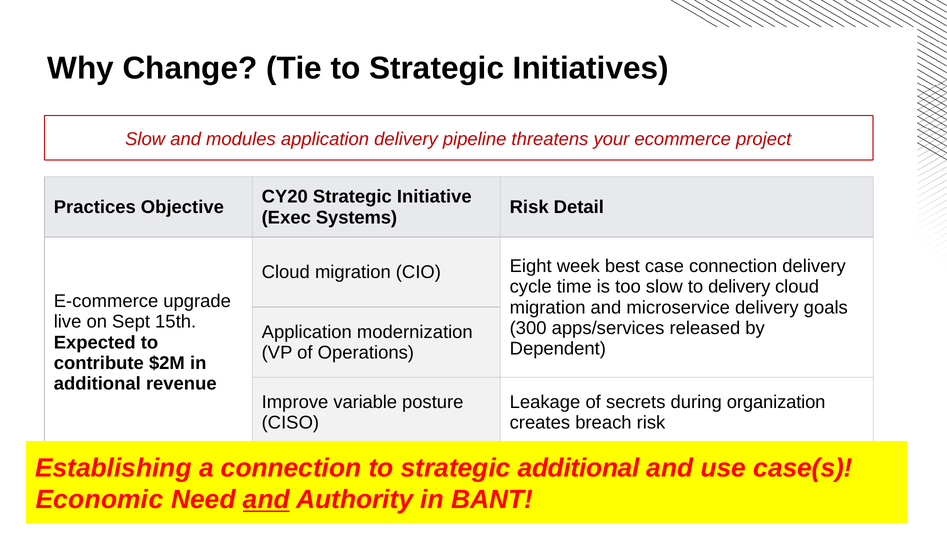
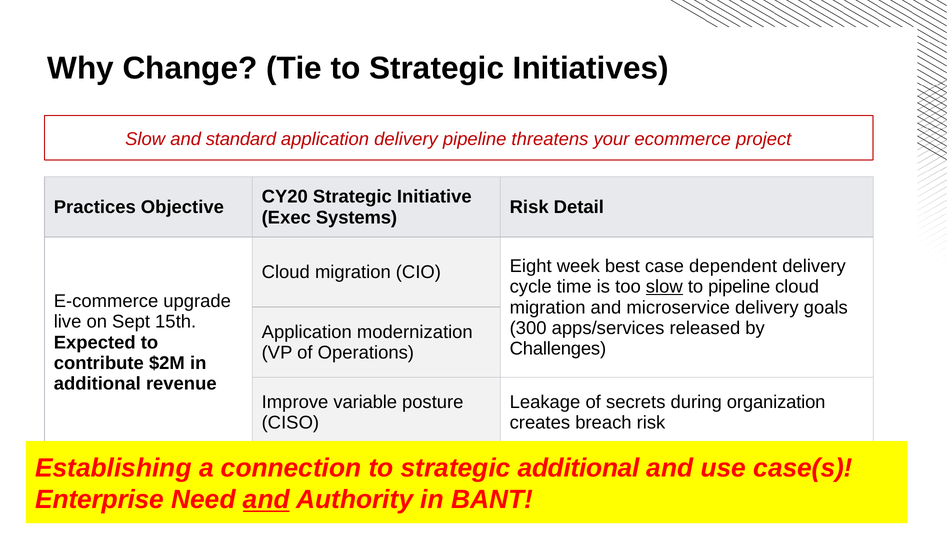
modules: modules -> standard
case connection: connection -> dependent
slow at (664, 287) underline: none -> present
to delivery: delivery -> pipeline
Dependent: Dependent -> Challenges
Economic: Economic -> Enterprise
